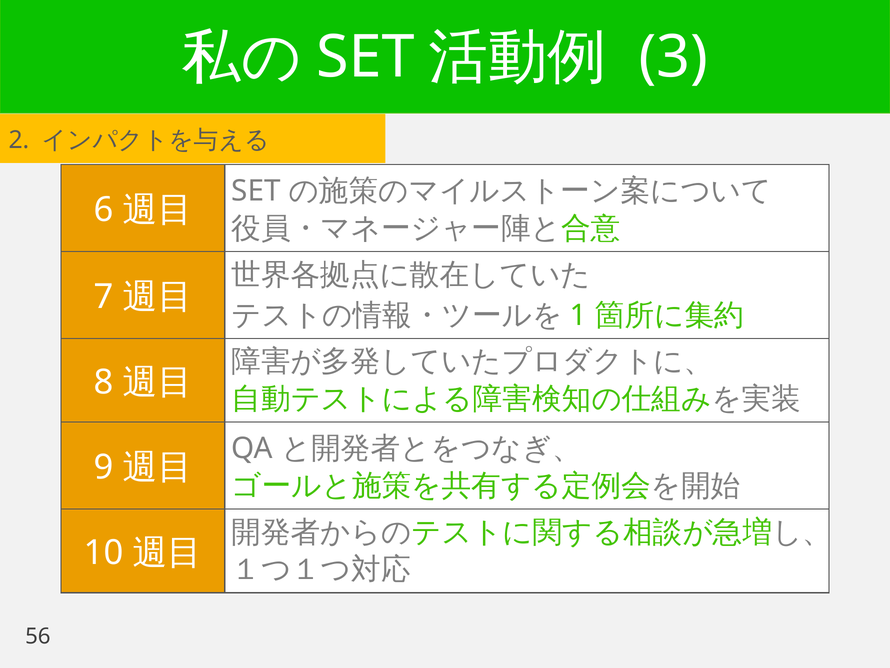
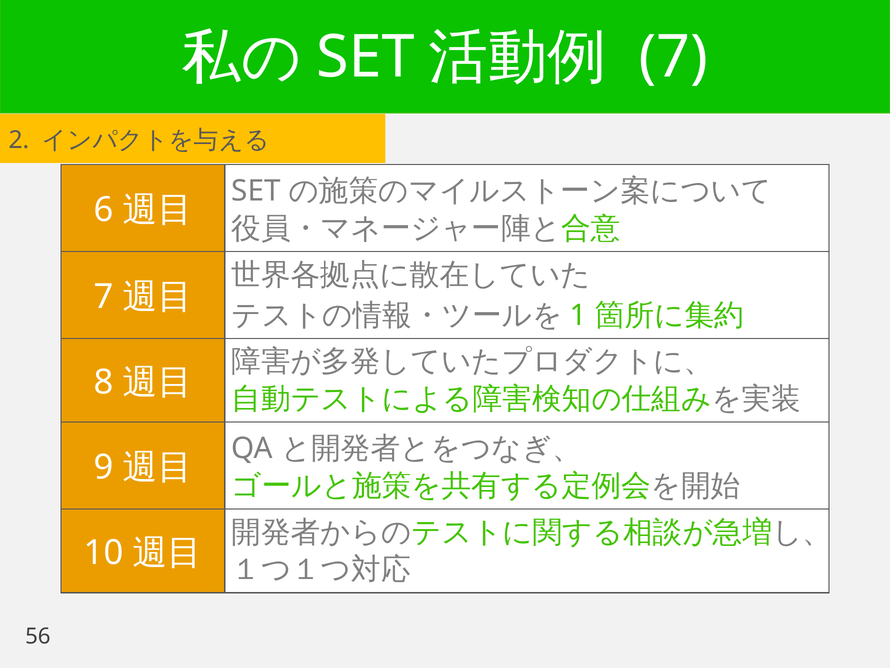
3 at (673, 57): 3 -> 7
